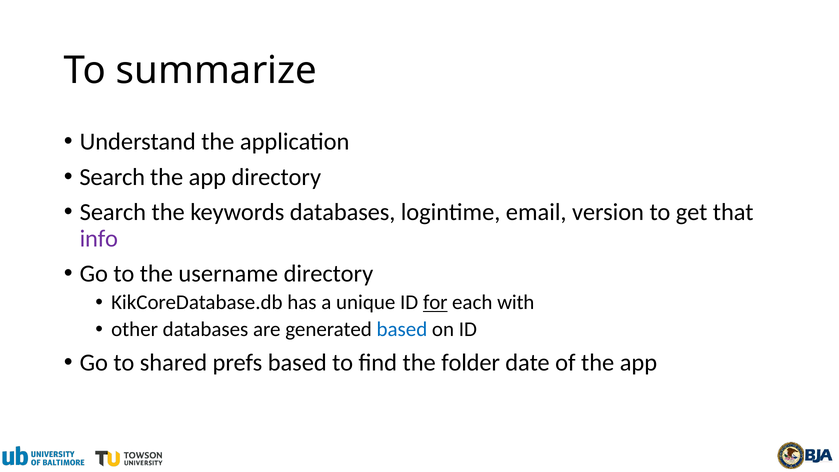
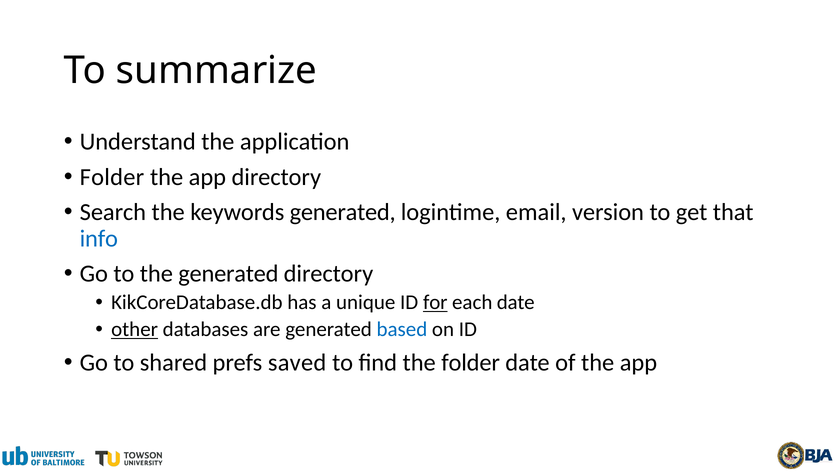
Search at (112, 177): Search -> Folder
keywords databases: databases -> generated
info colour: purple -> blue
the username: username -> generated
each with: with -> date
other underline: none -> present
prefs based: based -> saved
